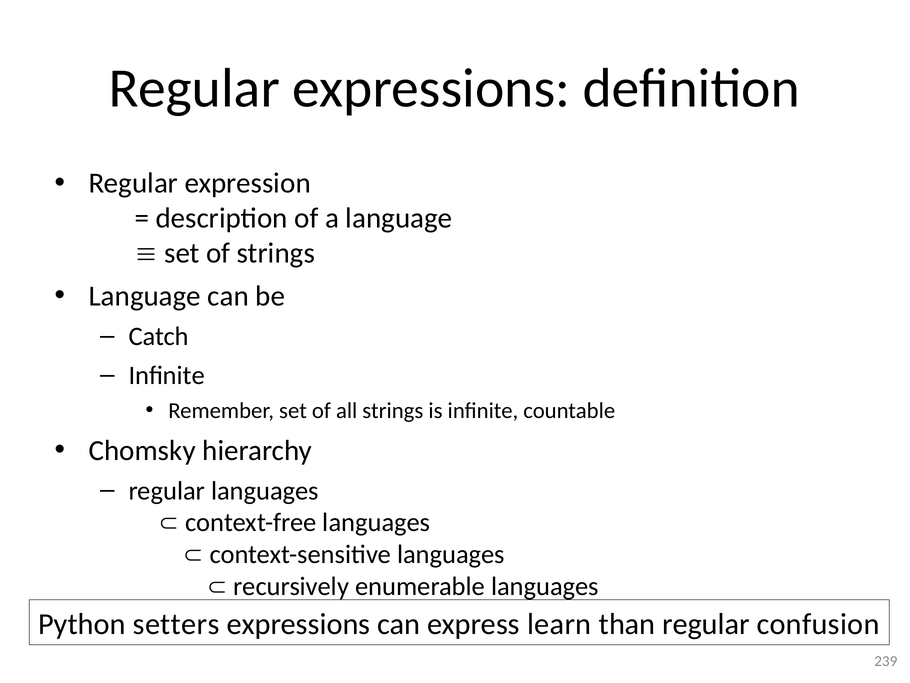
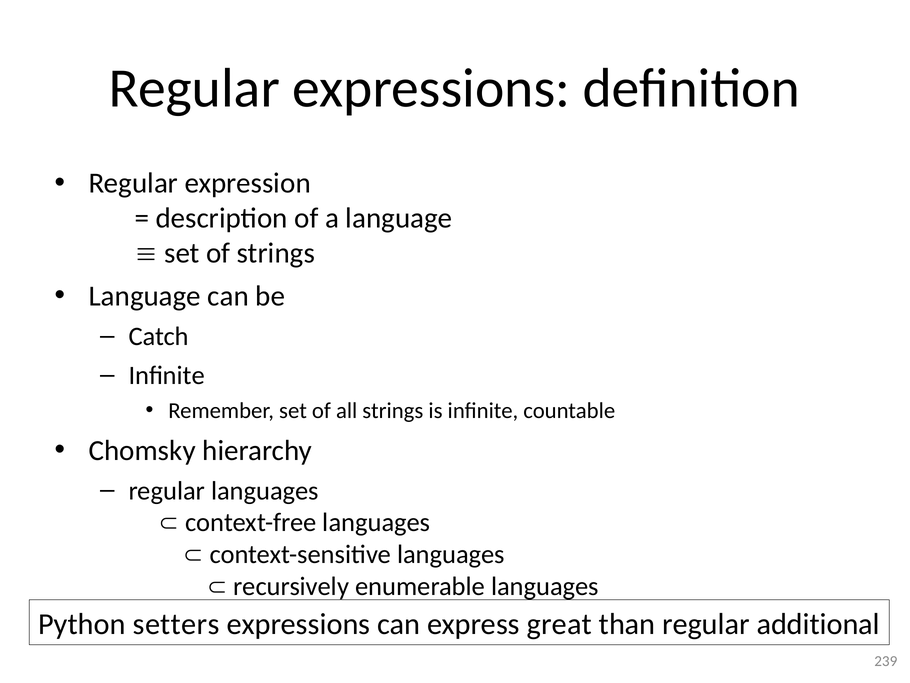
learn: learn -> great
confusion: confusion -> additional
